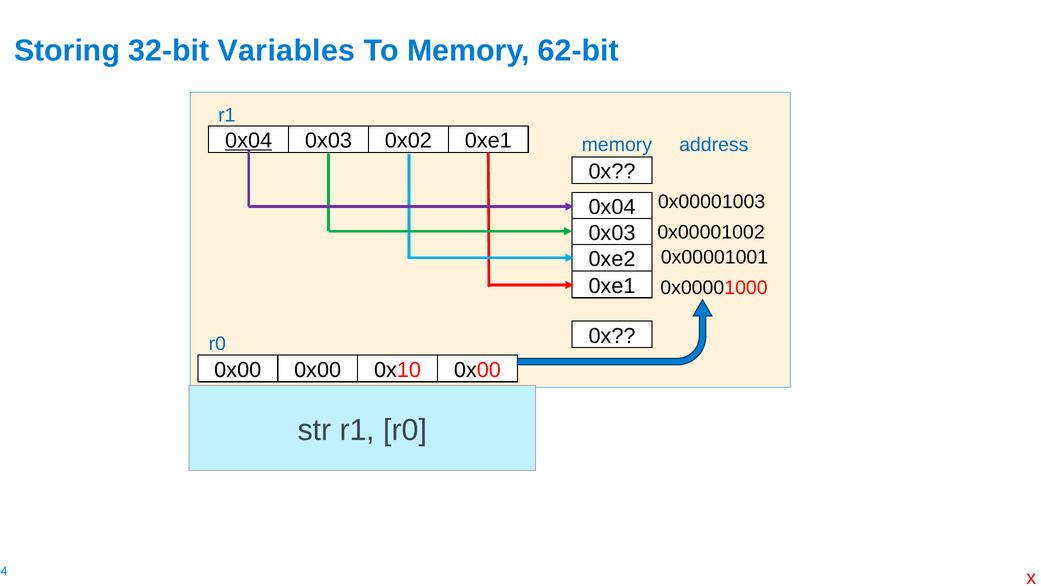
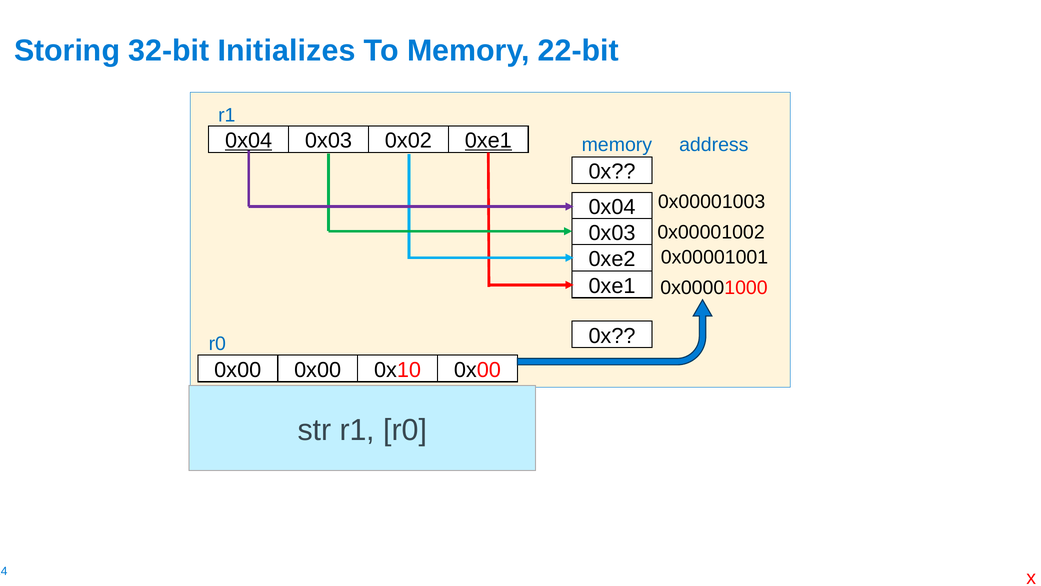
Variables: Variables -> Initializes
62-bit: 62-bit -> 22-bit
0xe1 at (488, 141) underline: none -> present
